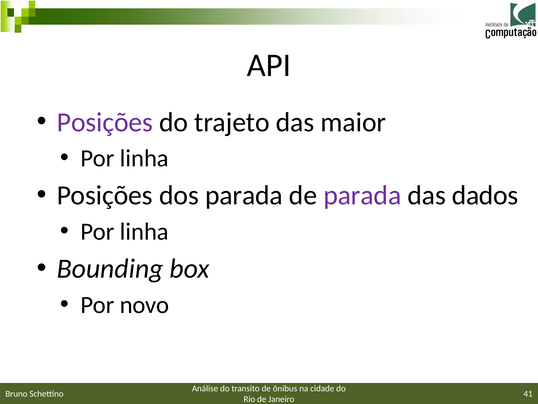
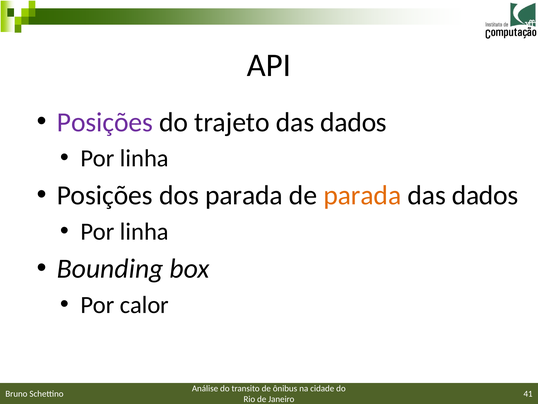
trajeto das maior: maior -> dados
parada at (362, 195) colour: purple -> orange
novo: novo -> calor
